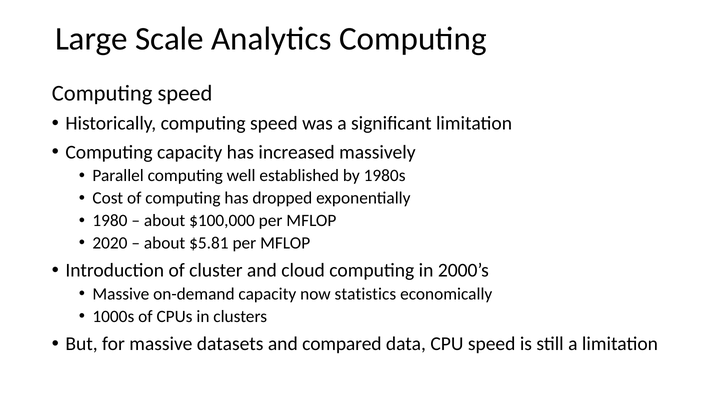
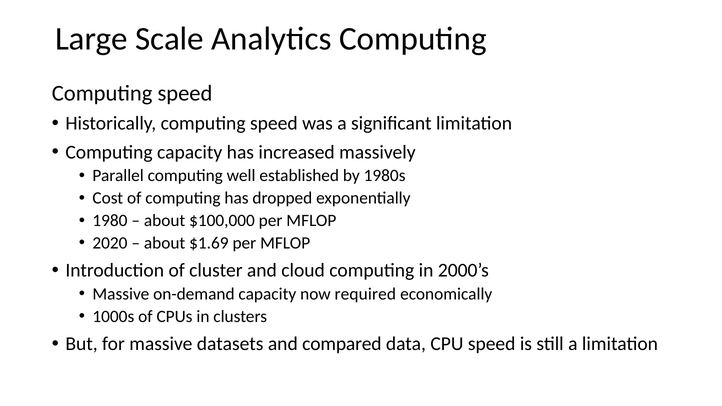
$5.81: $5.81 -> $1.69
statistics: statistics -> required
